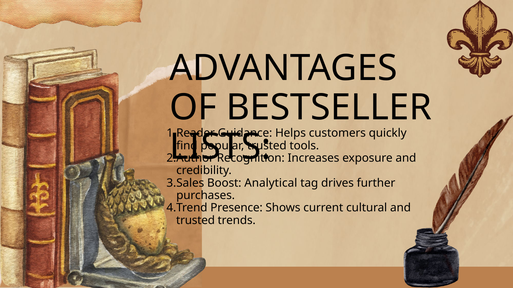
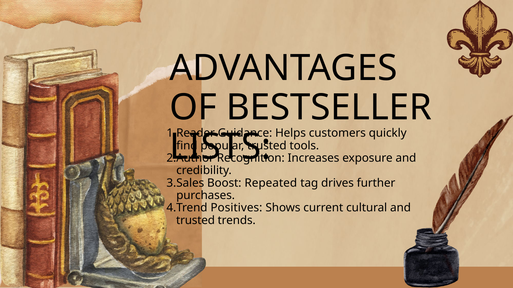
Analytical: Analytical -> Repeated
Presence: Presence -> Positives
